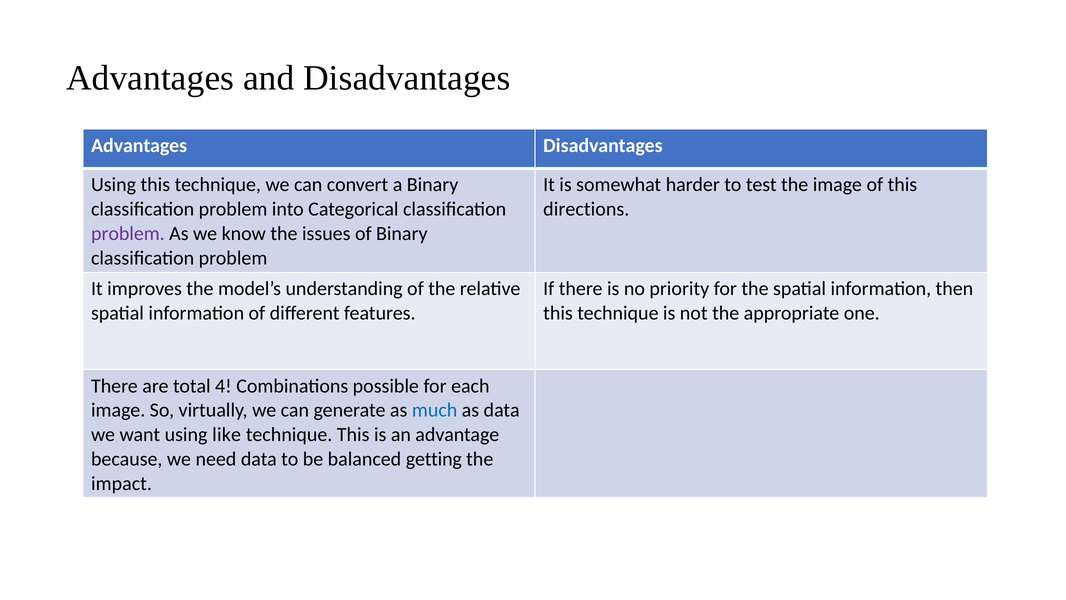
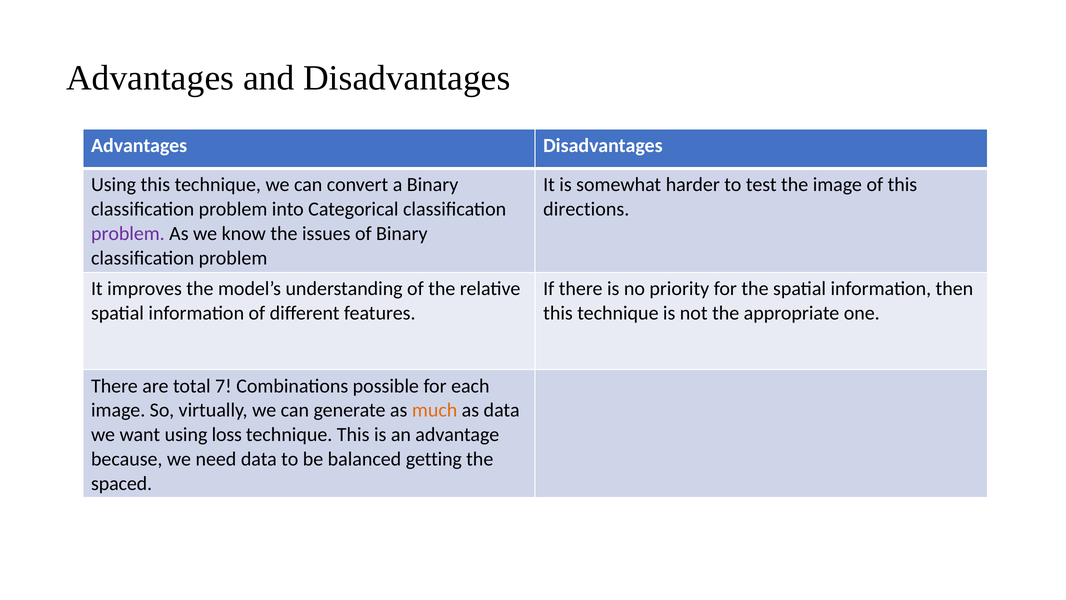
4: 4 -> 7
much colour: blue -> orange
like: like -> loss
impact: impact -> spaced
